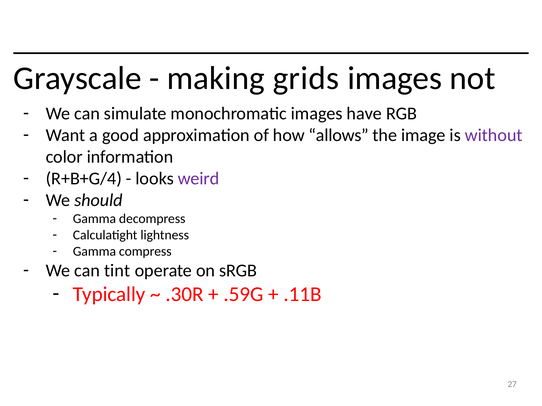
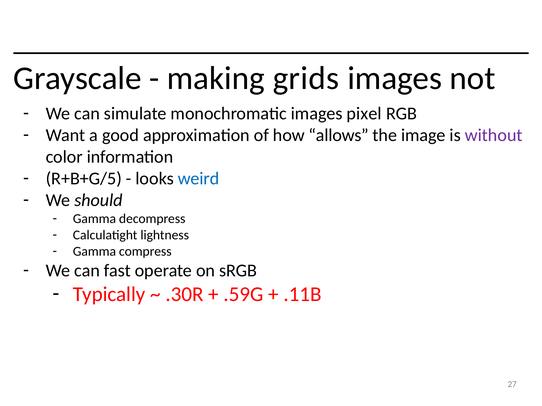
have: have -> pixel
R+B+G/4: R+B+G/4 -> R+B+G/5
weird colour: purple -> blue
tint: tint -> fast
